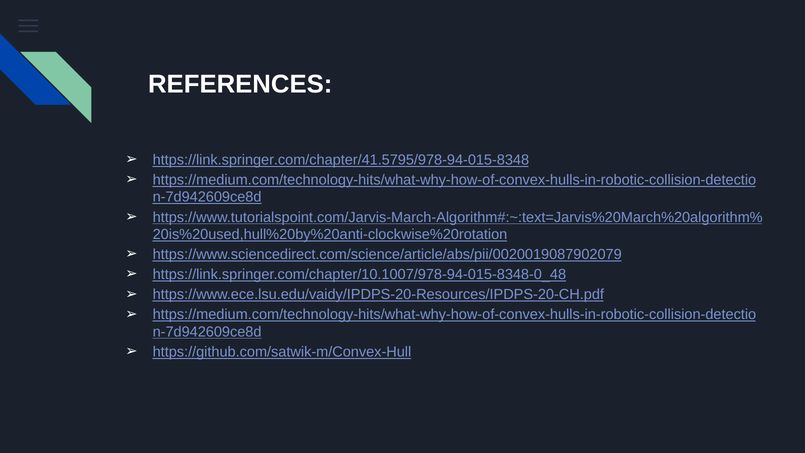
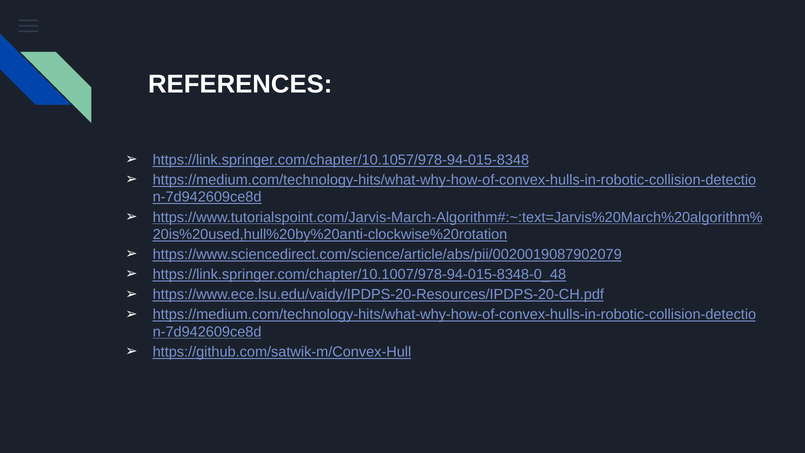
https://link.springer.com/chapter/41.5795/978-94-015-8348: https://link.springer.com/chapter/41.5795/978-94-015-8348 -> https://link.springer.com/chapter/10.1057/978-94-015-8348
